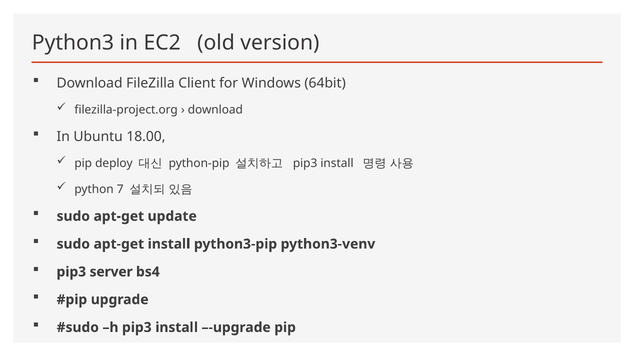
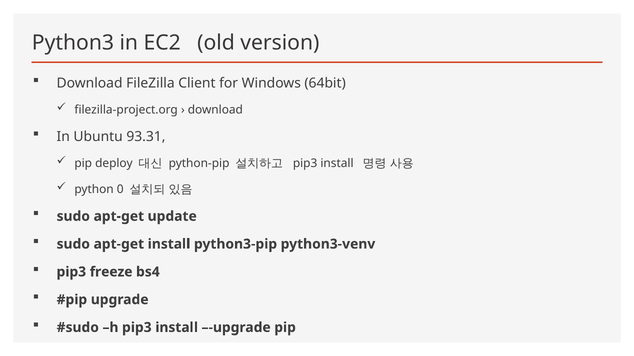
18.00: 18.00 -> 93.31
7: 7 -> 0
server: server -> freeze
